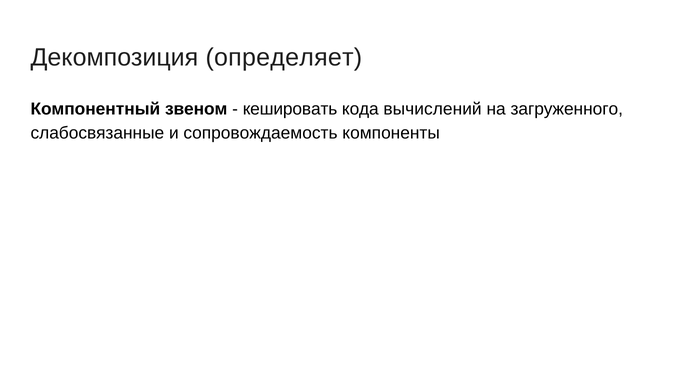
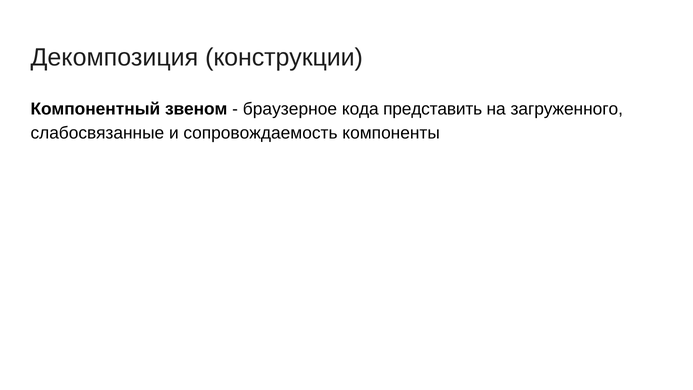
определяет: определяет -> конструкции
кешировать: кешировать -> браузерное
вычислений: вычислений -> представить
